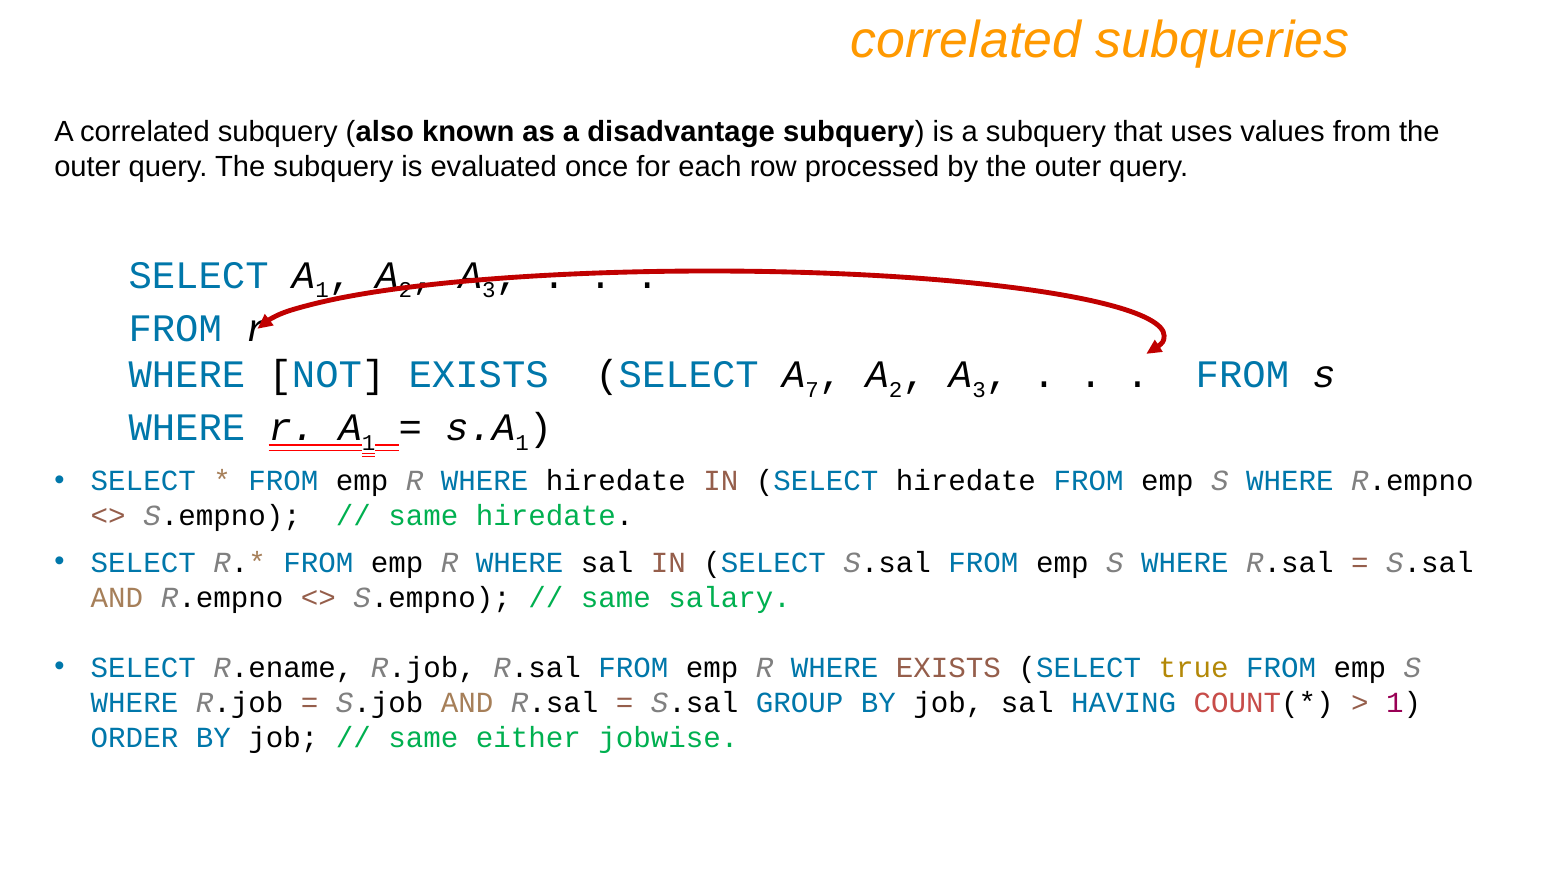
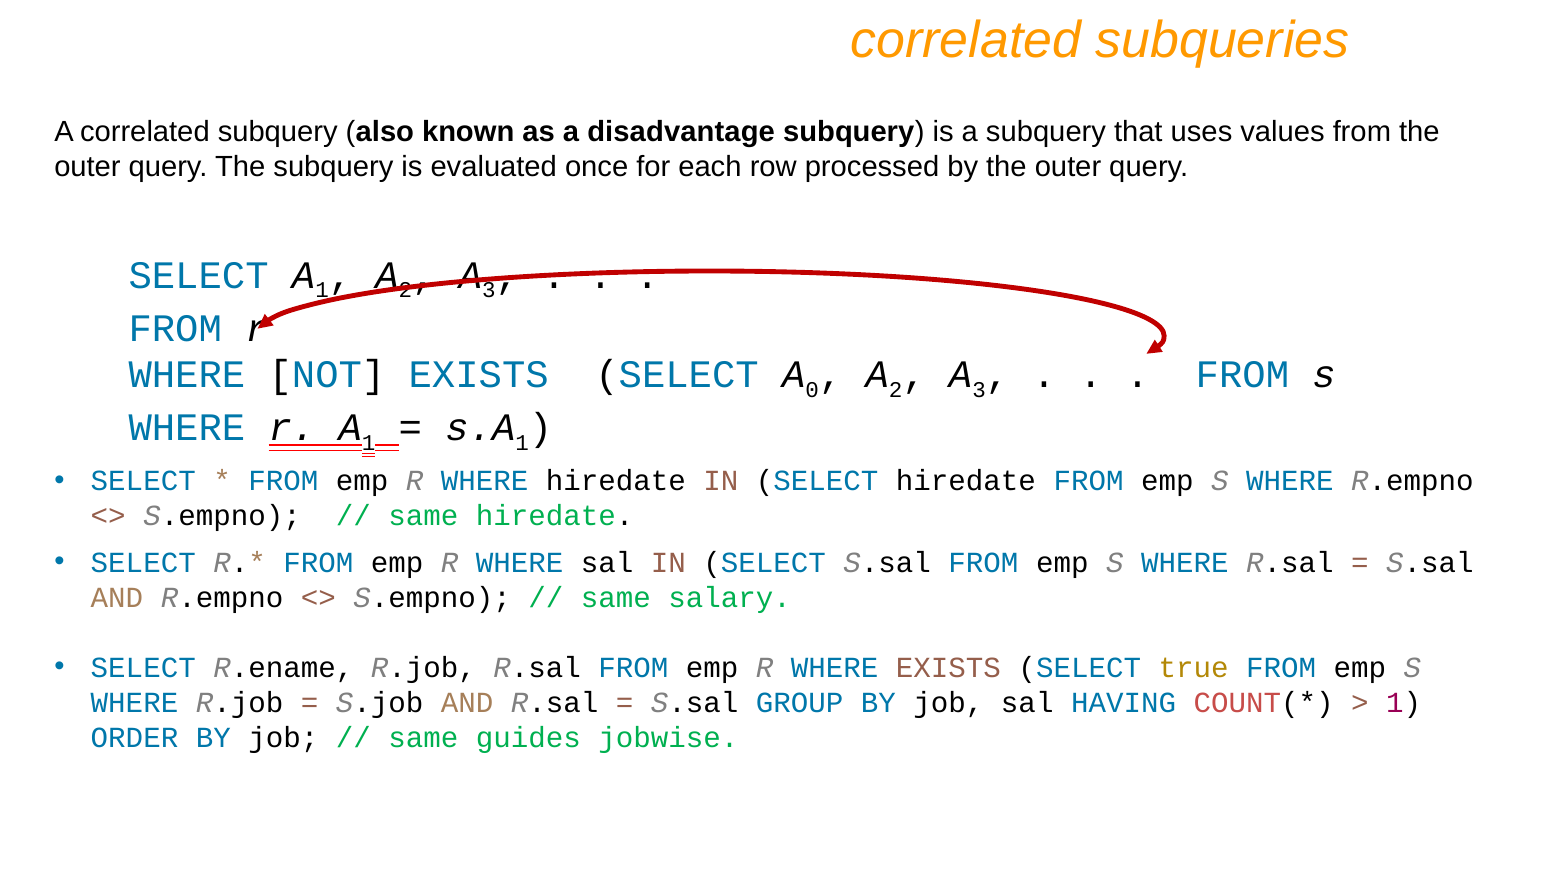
7: 7 -> 0
either: either -> guides
